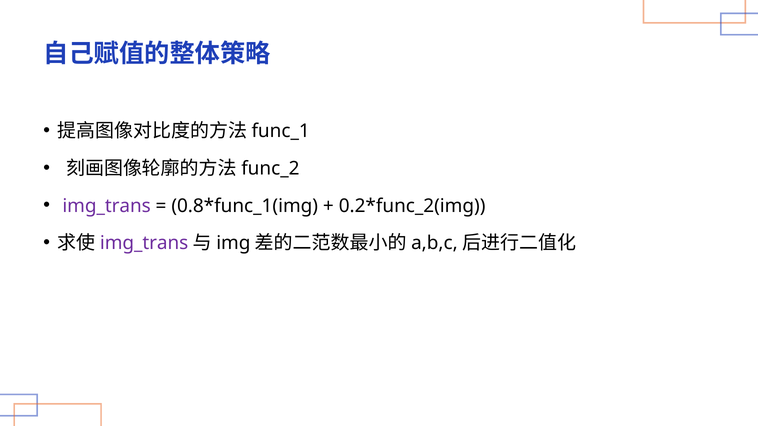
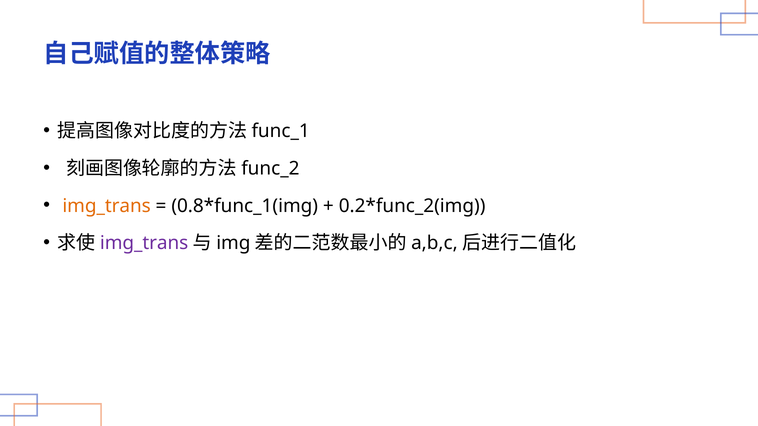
img_trans at (107, 206) colour: purple -> orange
